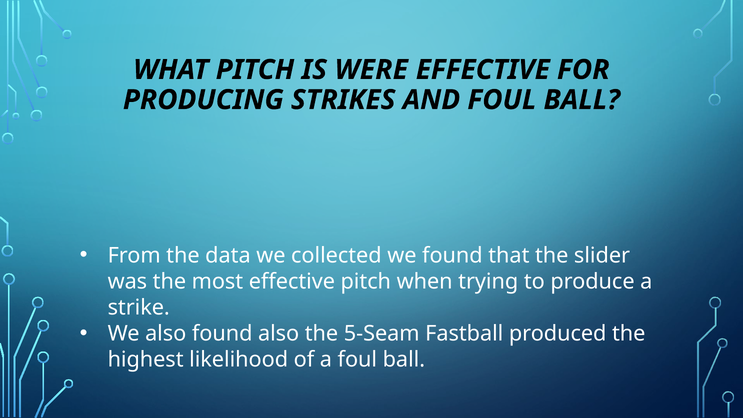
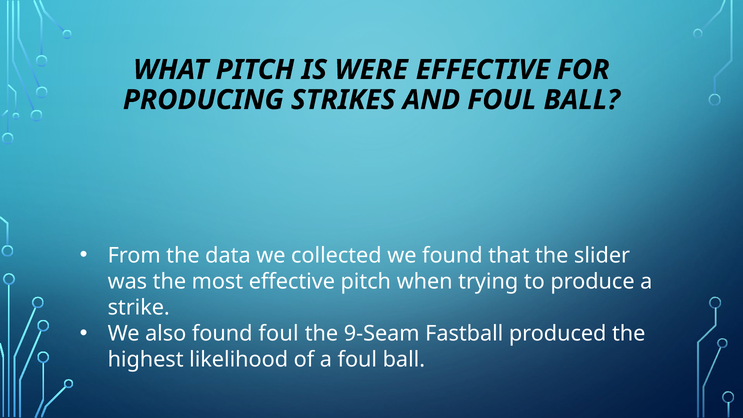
found also: also -> foul
5-Seam: 5-Seam -> 9-Seam
